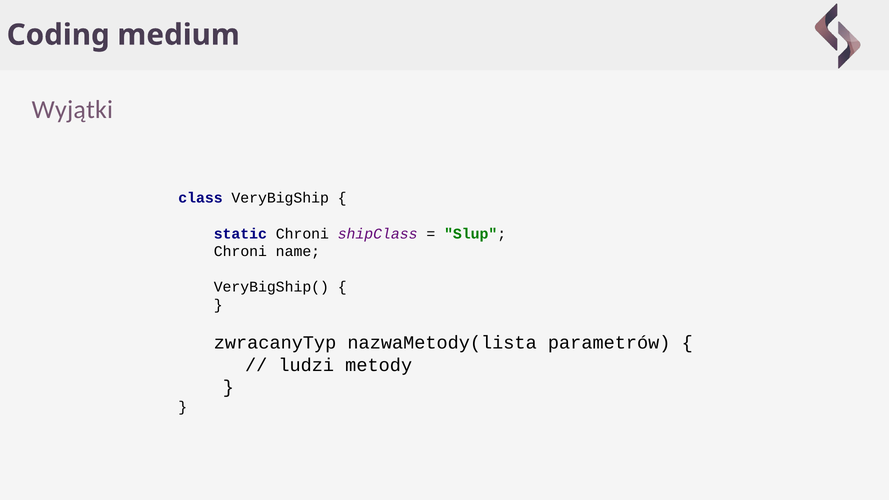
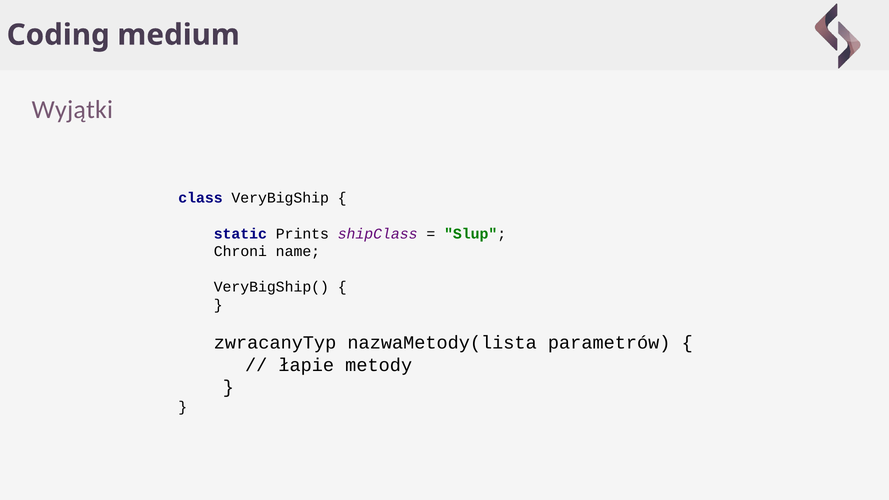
static Chroni: Chroni -> Prints
ludzi: ludzi -> łapie
